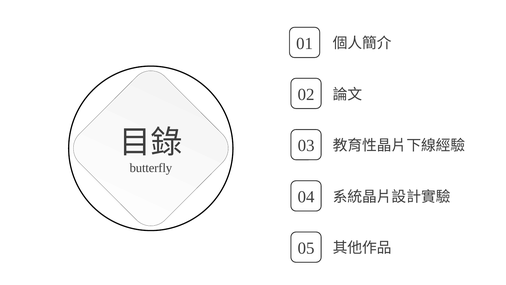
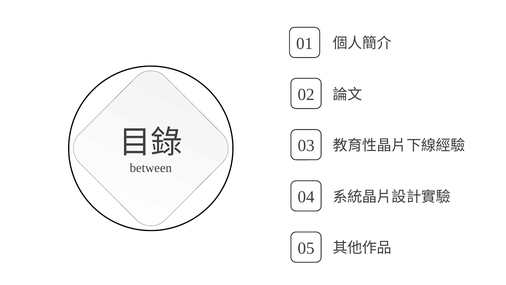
butterfly: butterfly -> between
